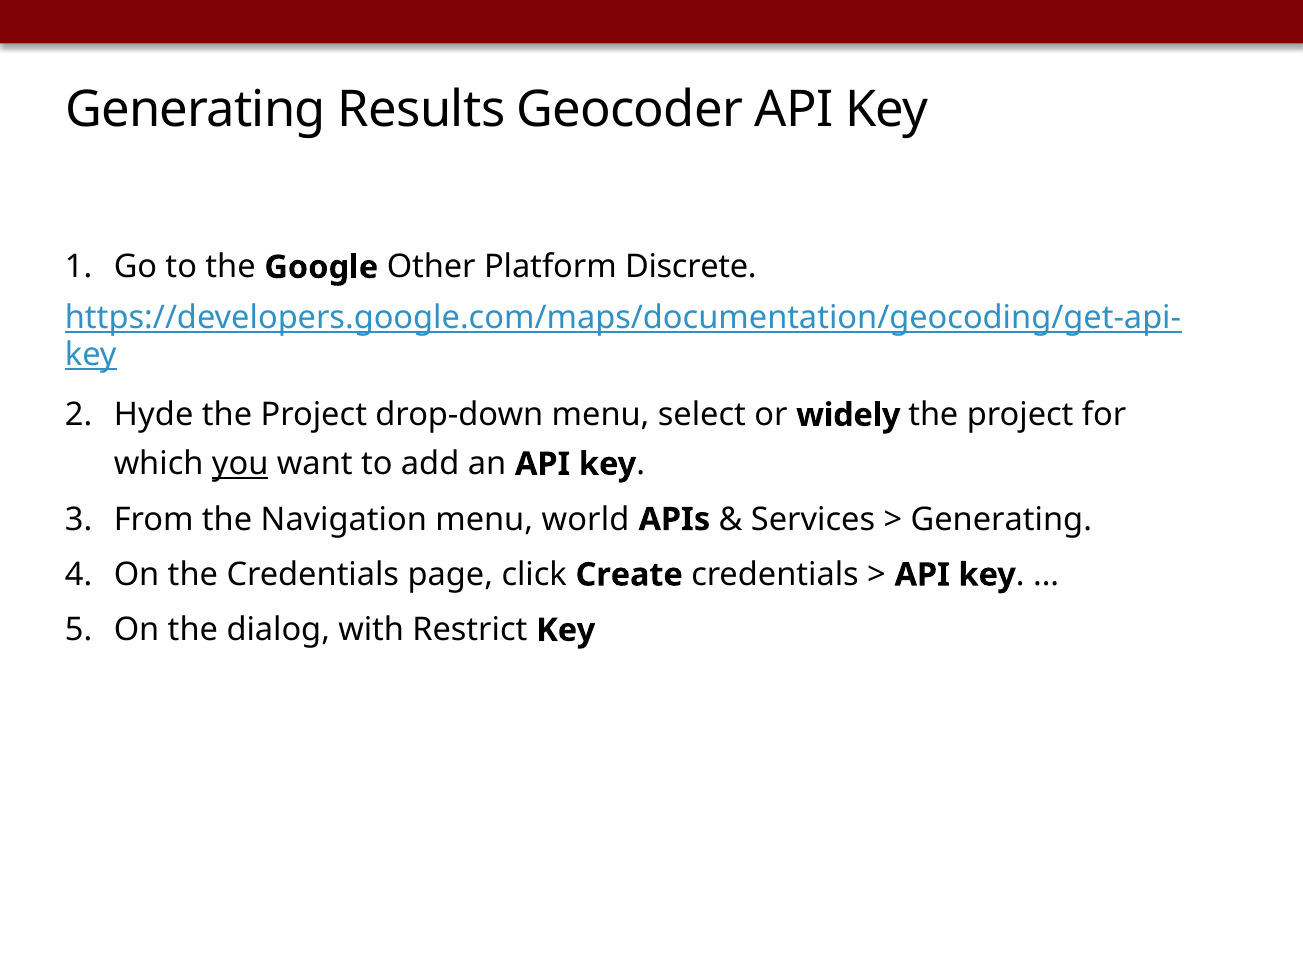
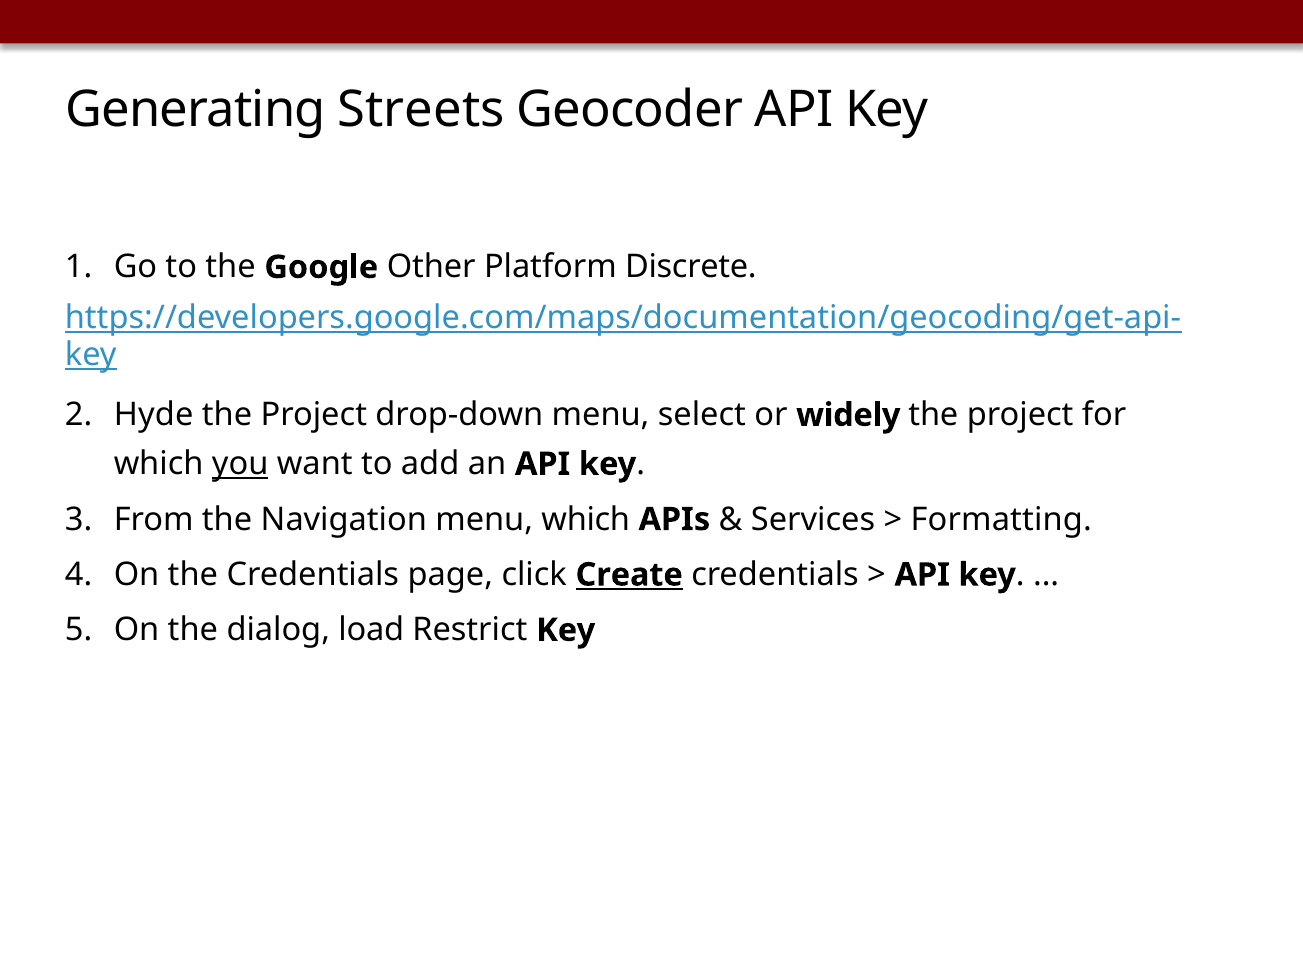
Results: Results -> Streets
menu world: world -> which
Generating at (1001, 520): Generating -> Formatting
Create underline: none -> present
with: with -> load
